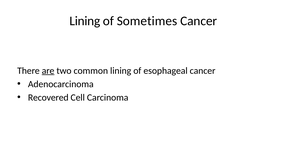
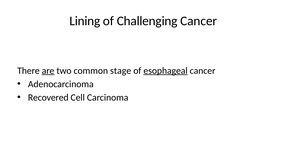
Sometimes: Sometimes -> Challenging
common lining: lining -> stage
esophageal underline: none -> present
